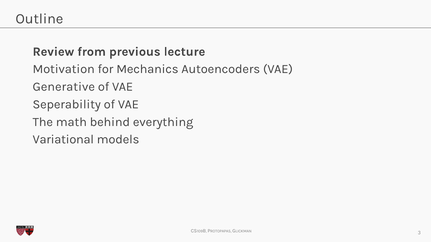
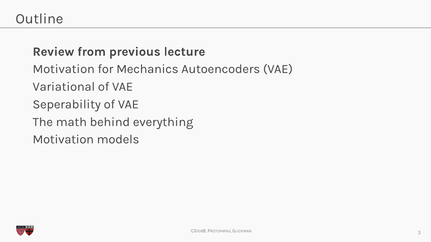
Generative: Generative -> Variational
Variational at (63, 140): Variational -> Motivation
